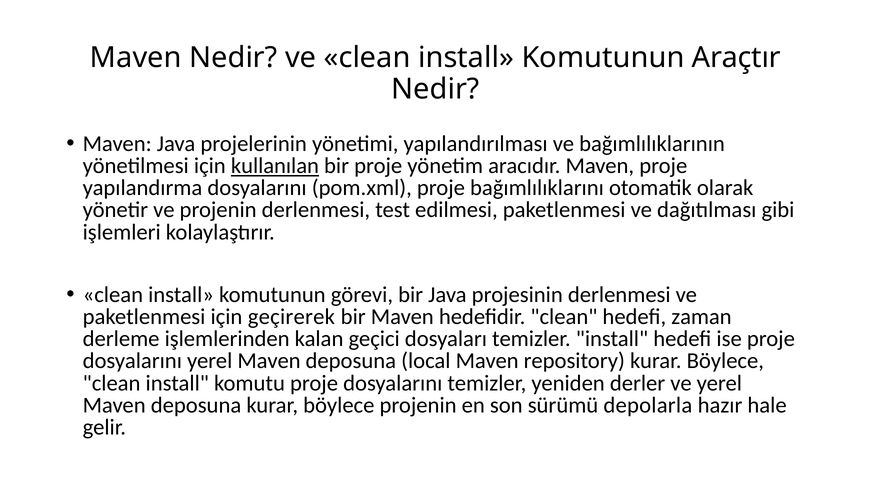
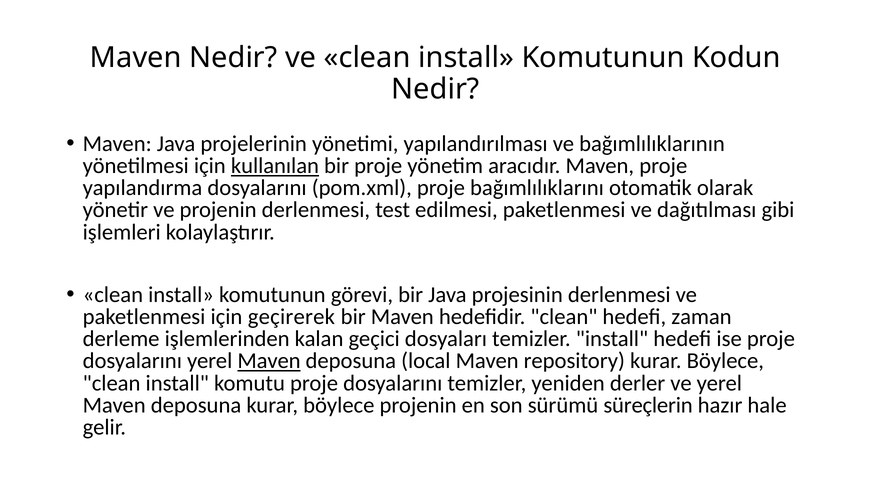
Araçtır: Araçtır -> Kodun
Maven at (269, 361) underline: none -> present
depolarla: depolarla -> süreçlerin
